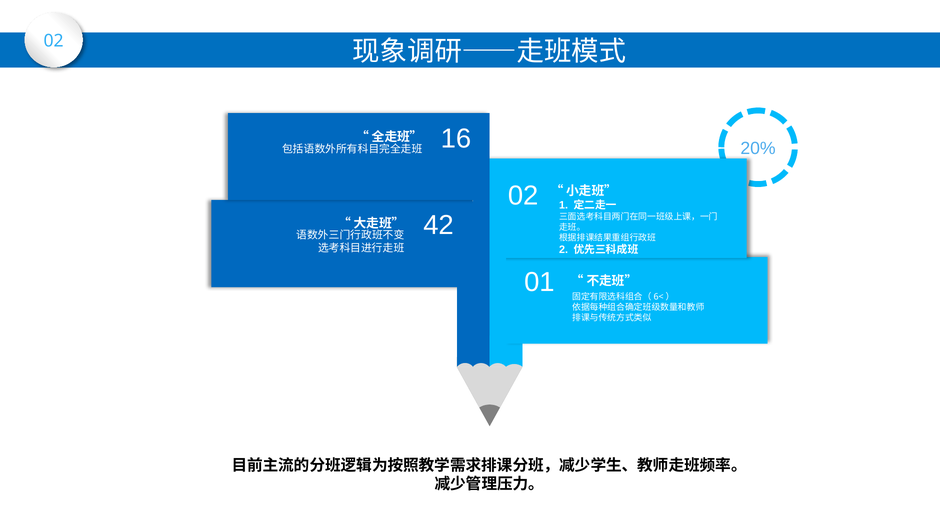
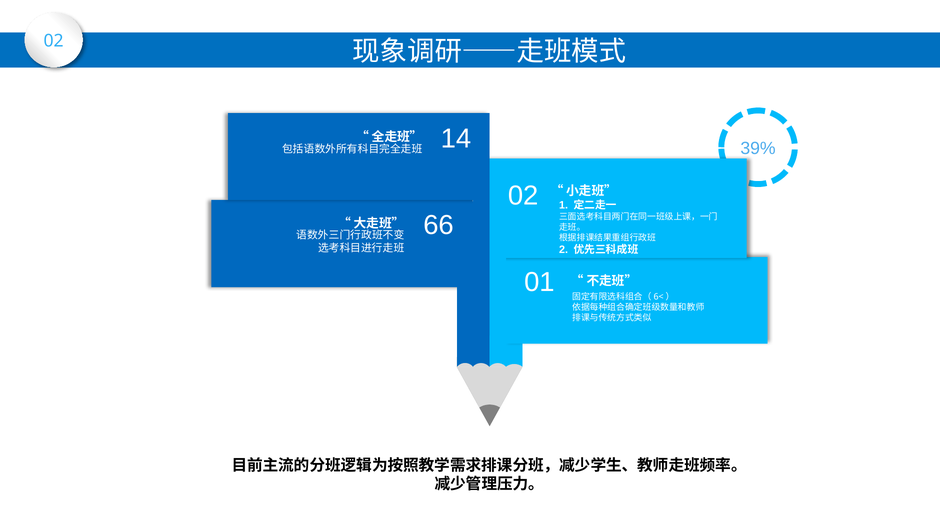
16: 16 -> 14
20%: 20% -> 39%
42: 42 -> 66
